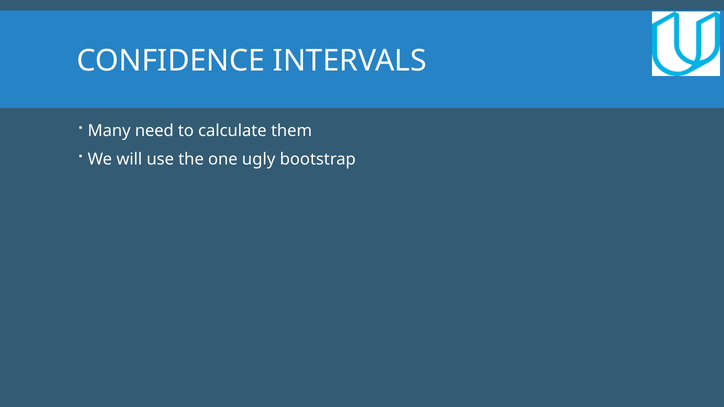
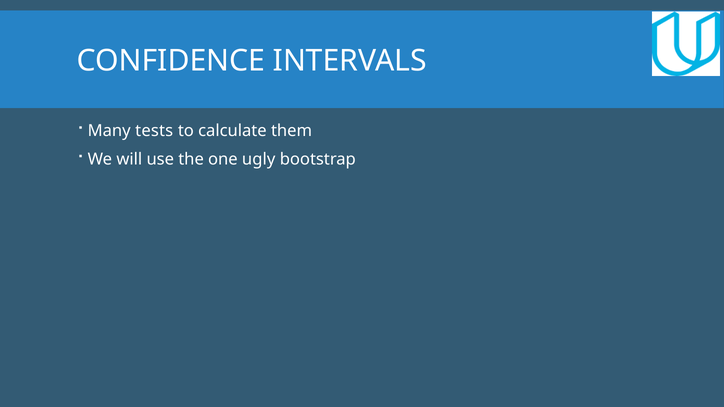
need: need -> tests
